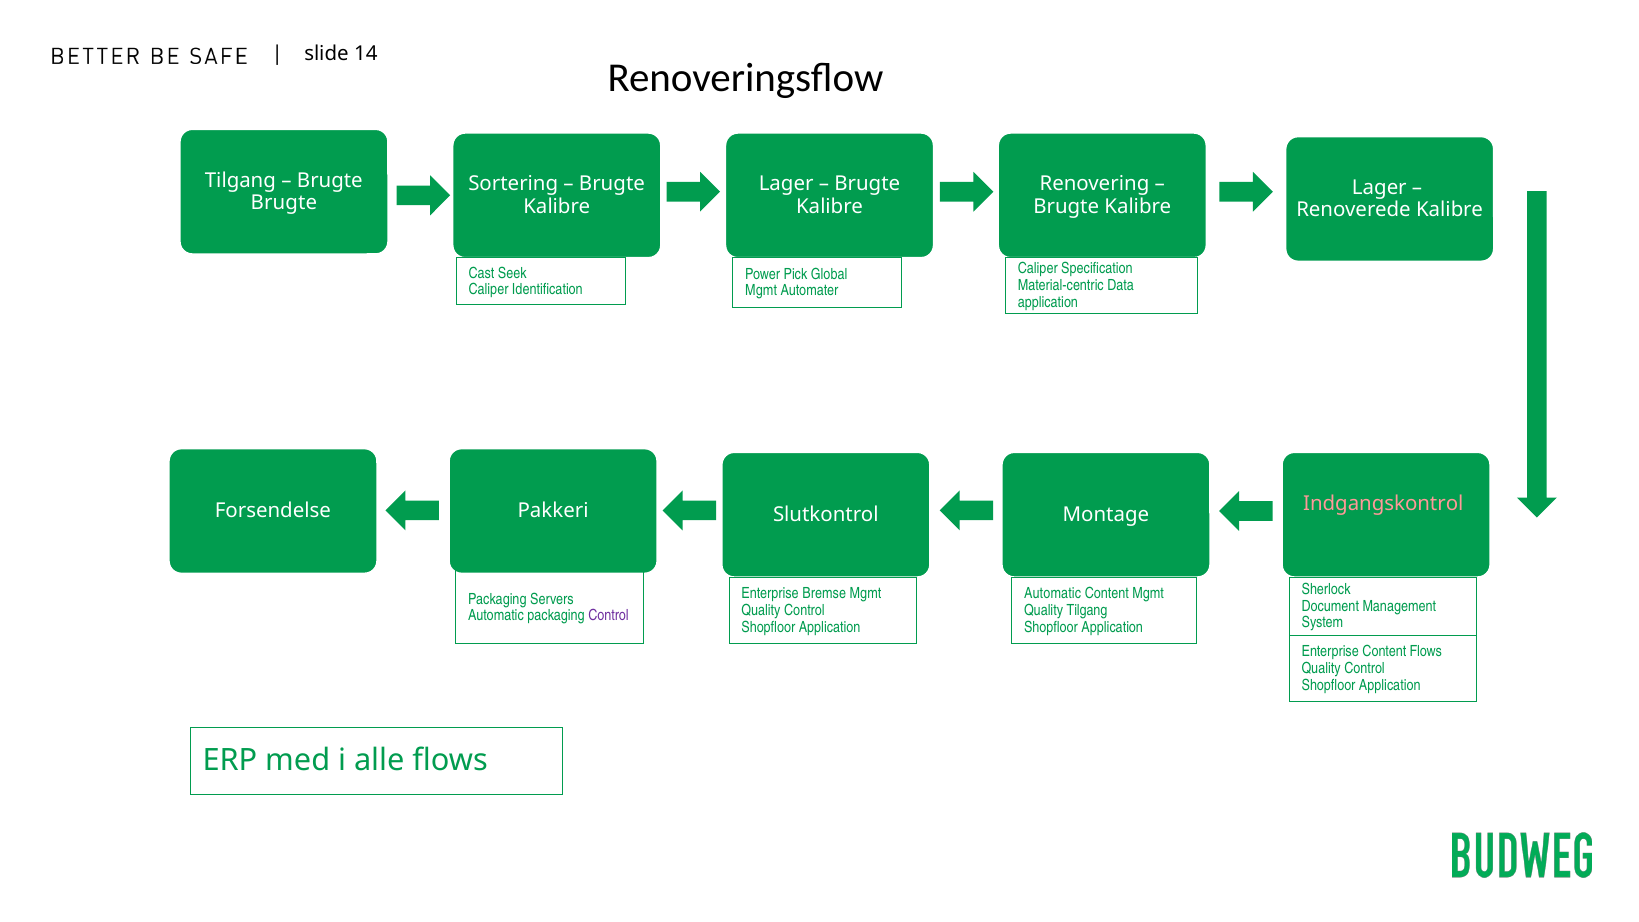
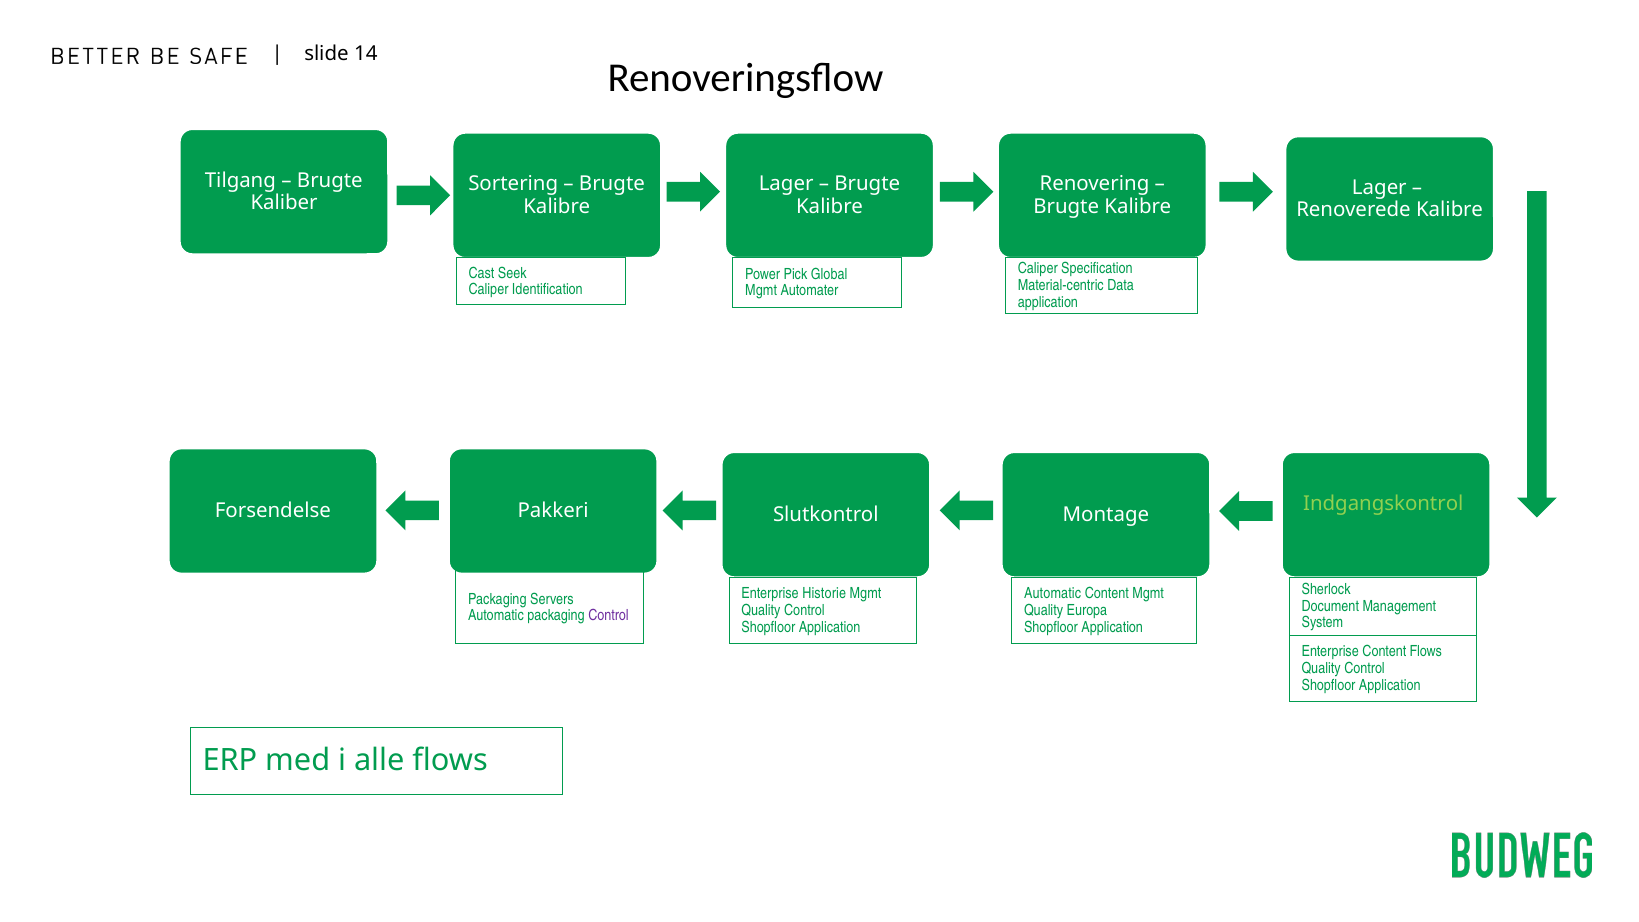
Brugte at (284, 203): Brugte -> Kaliber
Indgangskontrol colour: pink -> light green
Bremse: Bremse -> Historie
Quality Tilgang: Tilgang -> Europa
